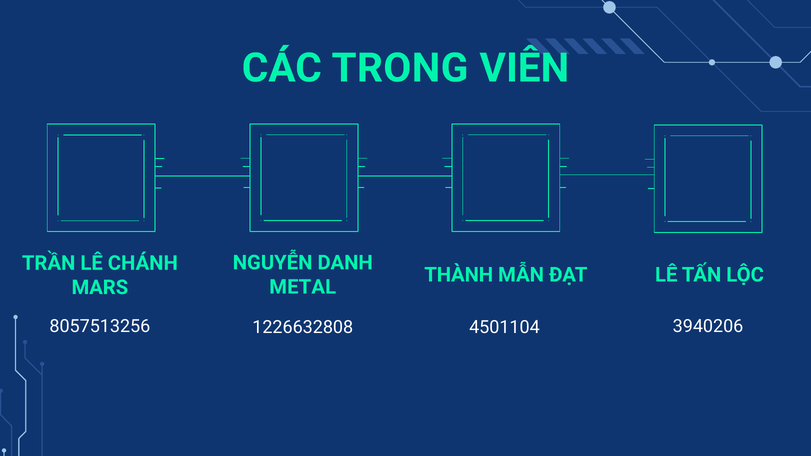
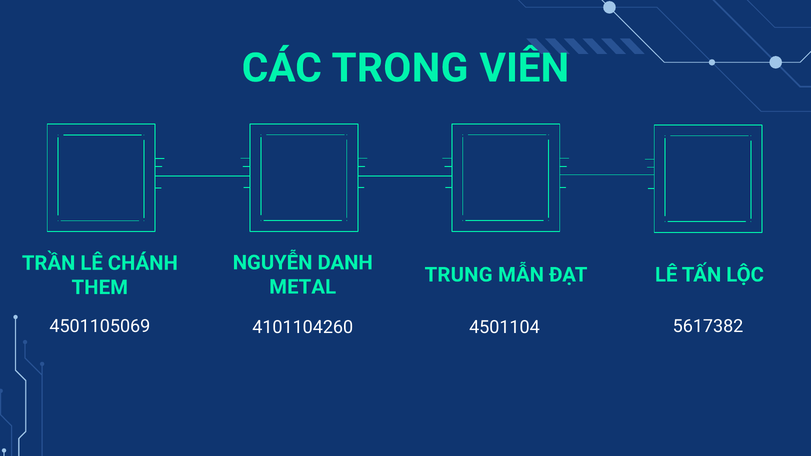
THÀNH: THÀNH -> TRUNG
MARS: MARS -> THEM
8057513256: 8057513256 -> 4501105069
1226632808: 1226632808 -> 4101104260
3940206: 3940206 -> 5617382
